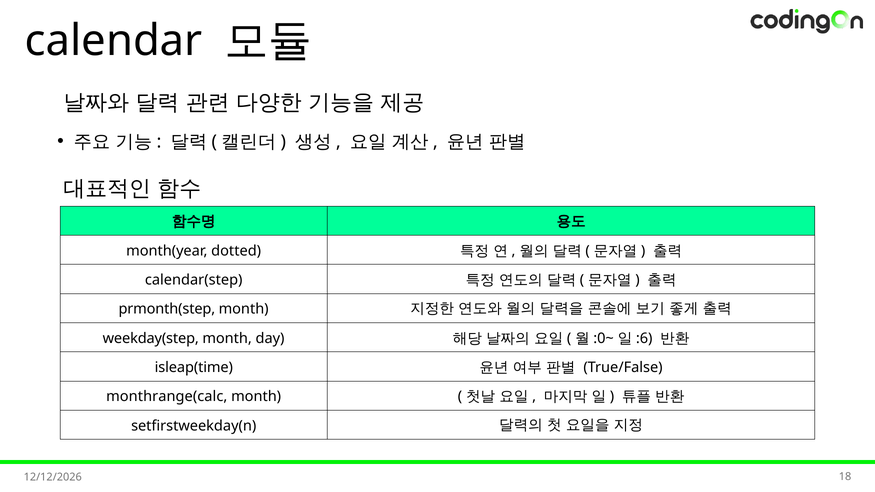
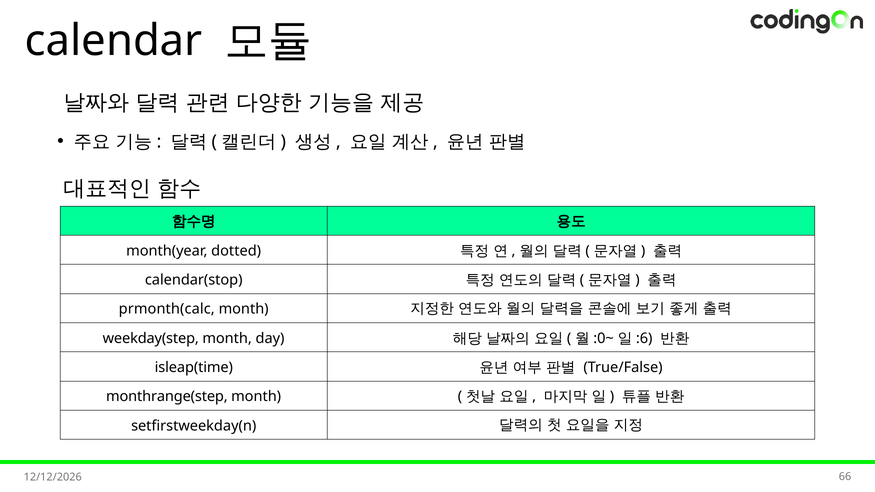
calendar(step: calendar(step -> calendar(stop
prmonth(step: prmonth(step -> prmonth(calc
monthrange(calc: monthrange(calc -> monthrange(step
18: 18 -> 66
